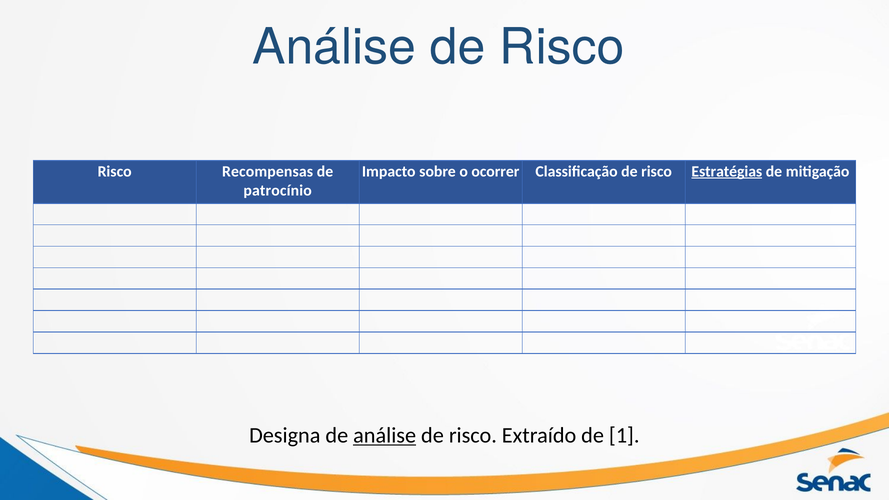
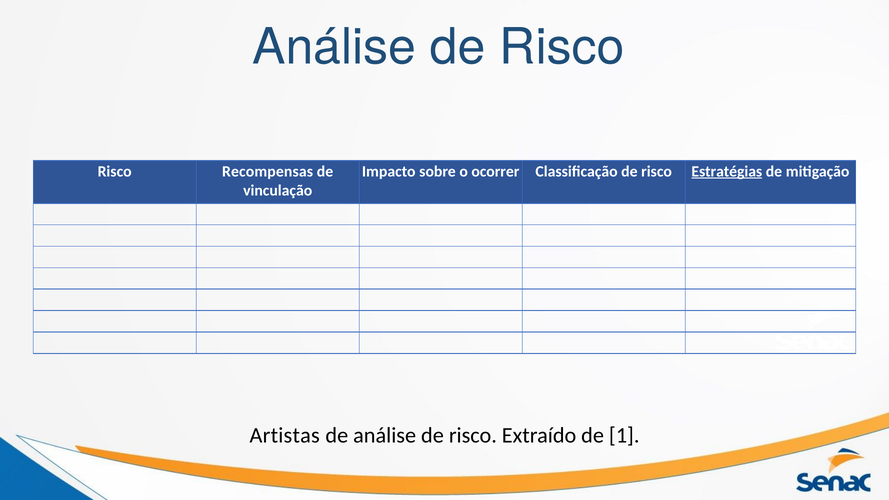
patrocínio: patrocínio -> vinculação
Designa: Designa -> Artistas
análise at (385, 436) underline: present -> none
